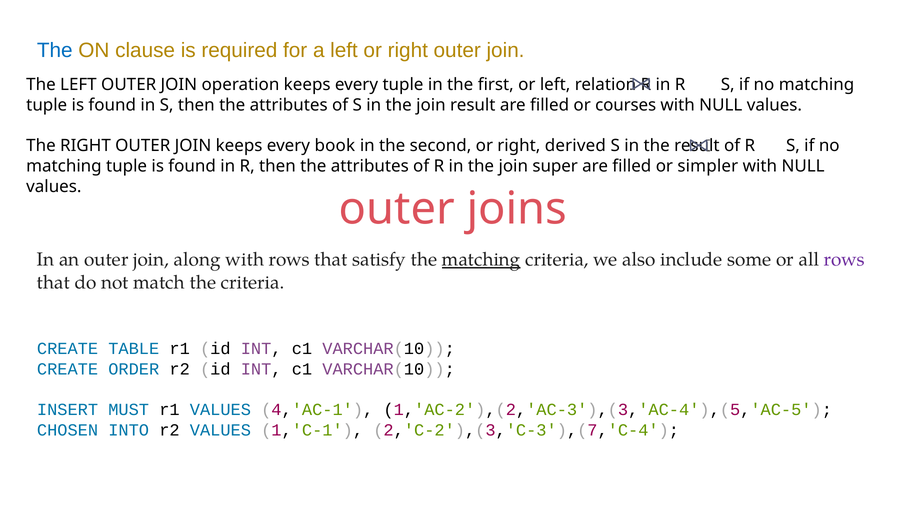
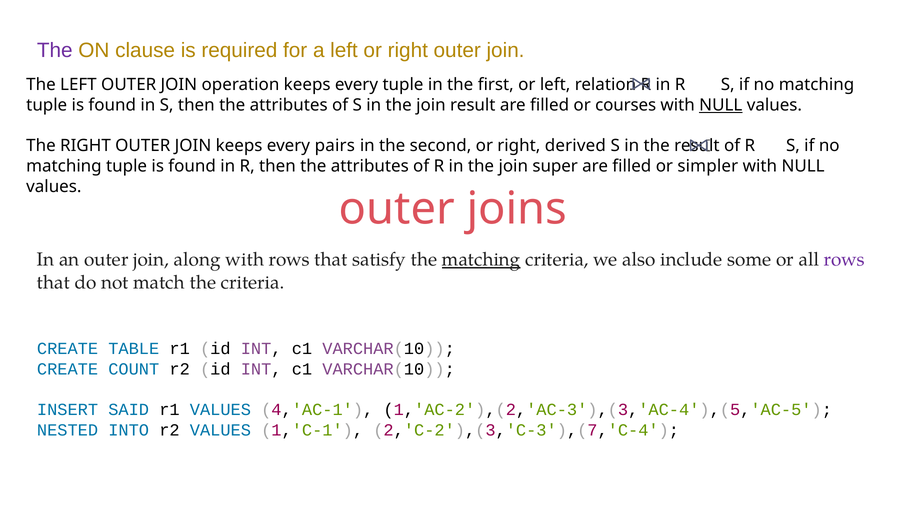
The at (55, 51) colour: blue -> purple
NULL at (721, 105) underline: none -> present
book: book -> pairs
ORDER: ORDER -> COUNT
MUST: MUST -> SAID
CHOSEN: CHOSEN -> NESTED
